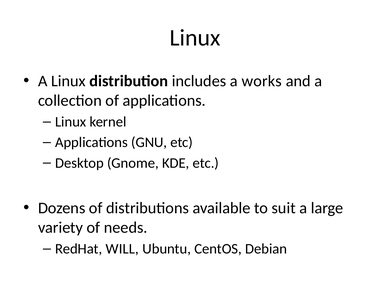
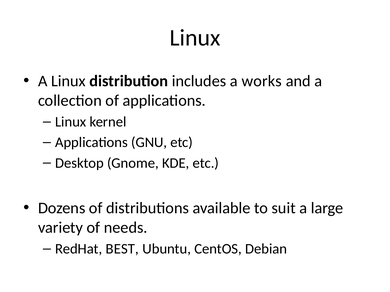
WILL: WILL -> BEST
